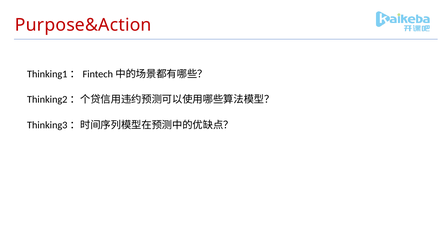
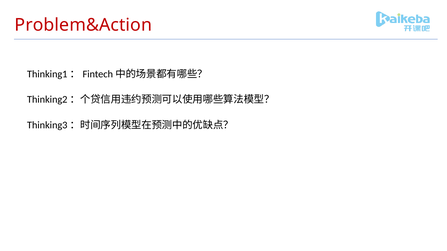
Purpose&Action: Purpose&Action -> Problem&Action
